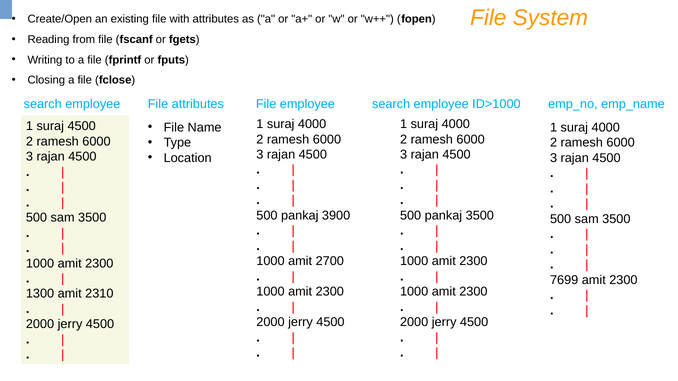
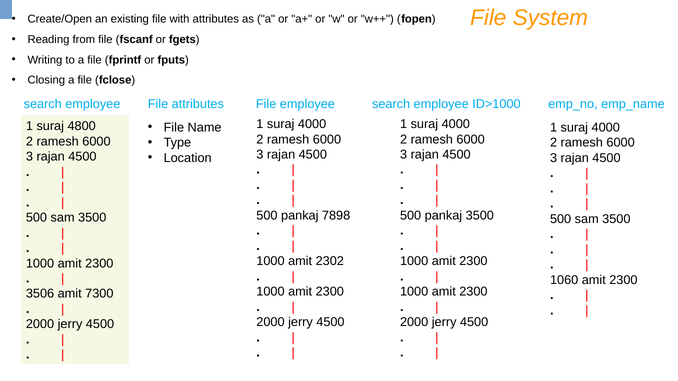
suraj 4500: 4500 -> 4800
3900: 3900 -> 7898
2700: 2700 -> 2302
7699: 7699 -> 1060
1300: 1300 -> 3506
2310: 2310 -> 7300
